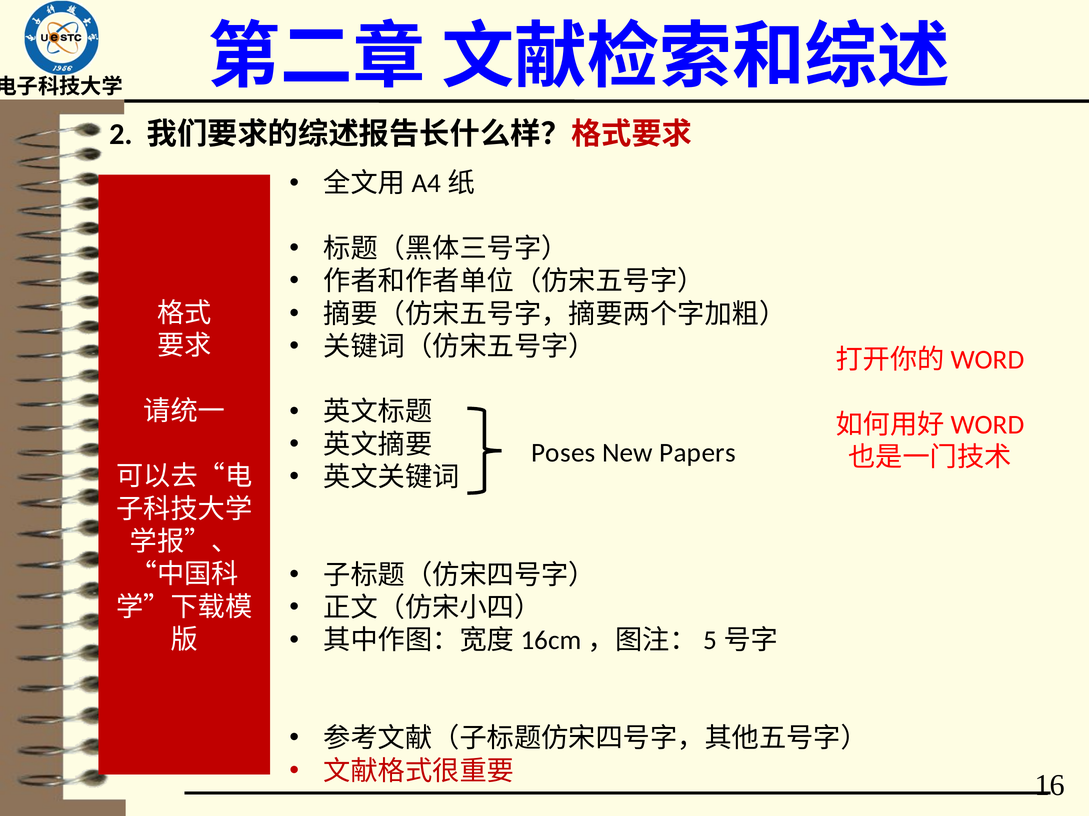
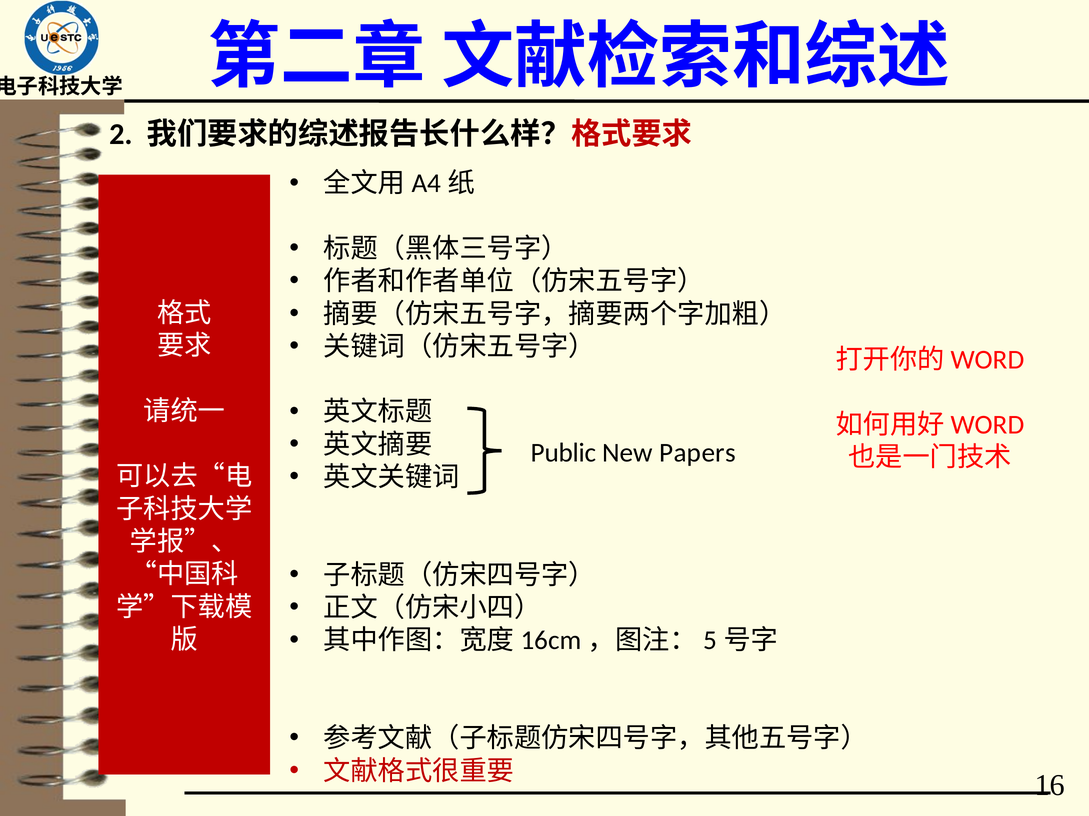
Poses: Poses -> Public
